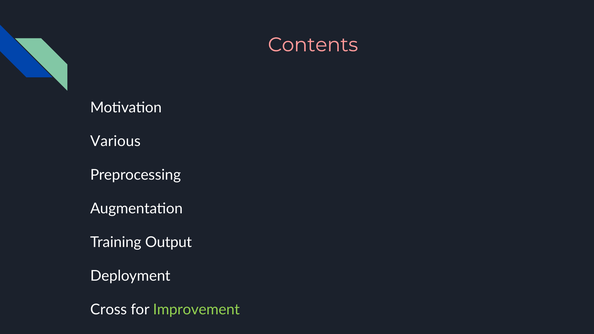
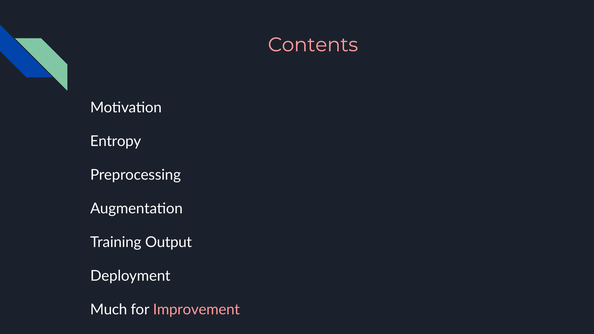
Various: Various -> Entropy
Cross: Cross -> Much
Improvement colour: light green -> pink
